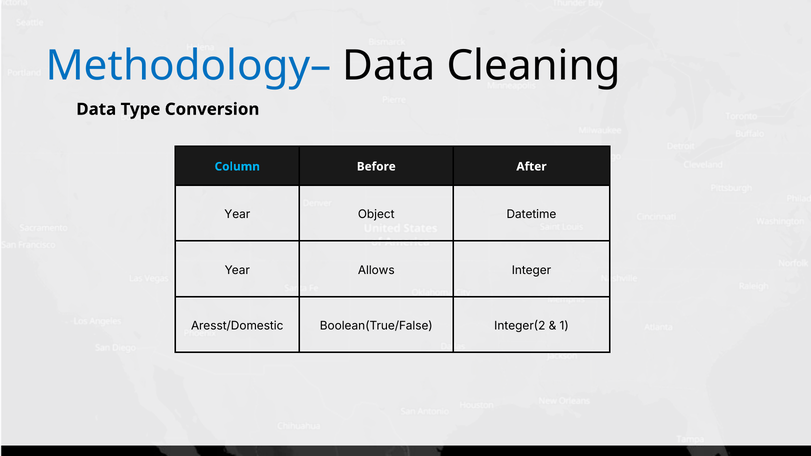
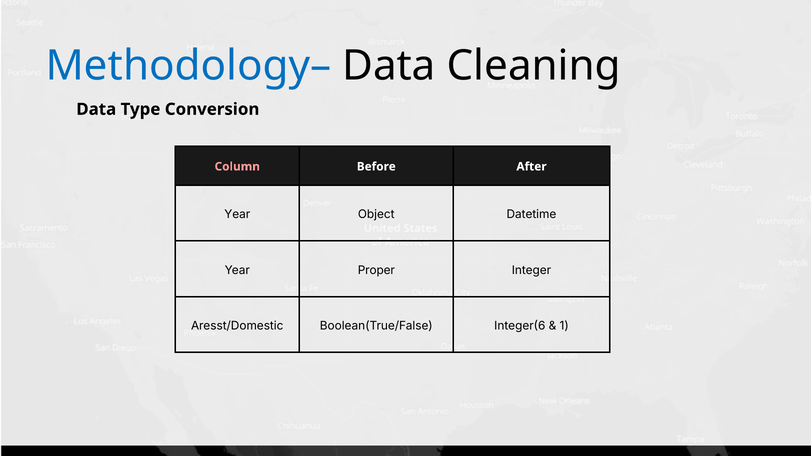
Column colour: light blue -> pink
Allows: Allows -> Proper
Integer(2: Integer(2 -> Integer(6
